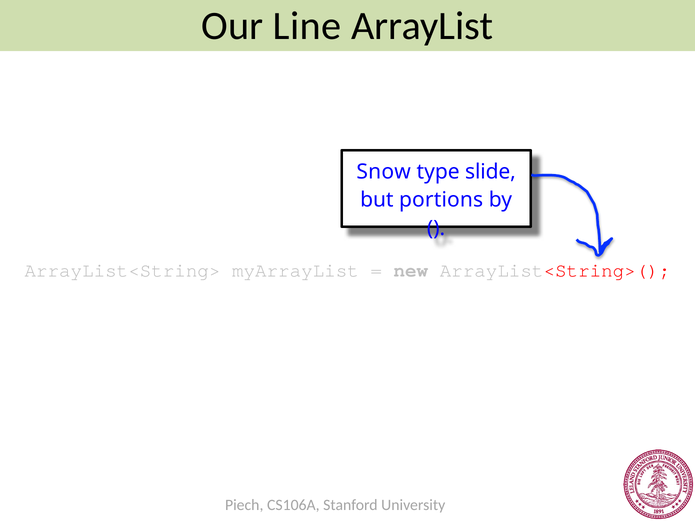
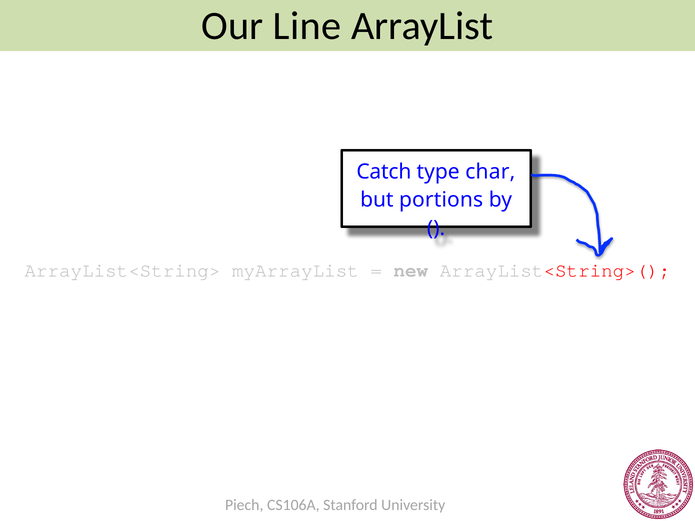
Snow: Snow -> Catch
slide: slide -> char
